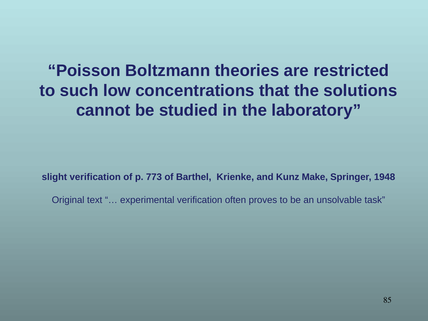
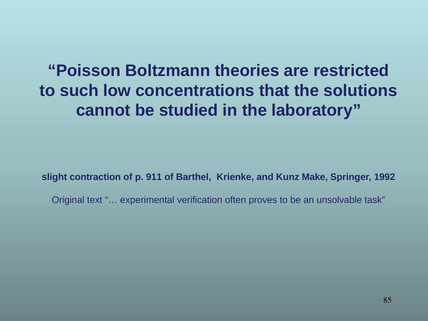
slight verification: verification -> contraction
773: 773 -> 911
1948: 1948 -> 1992
